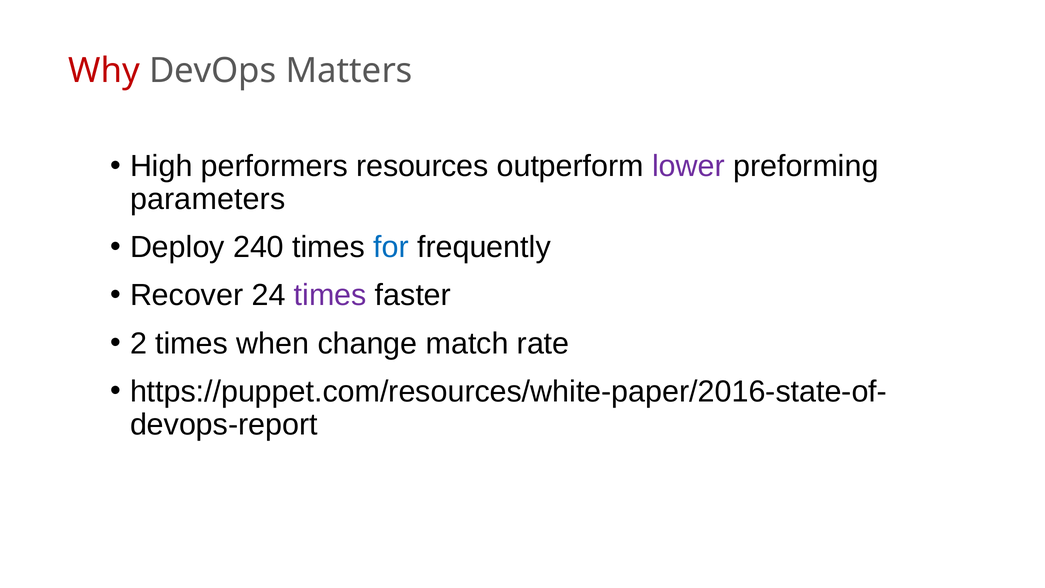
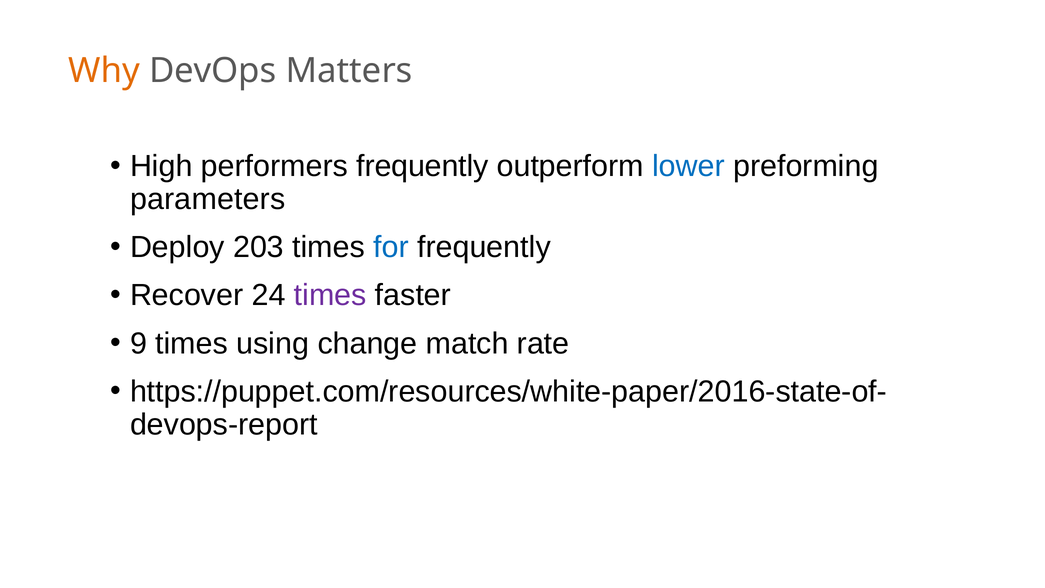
Why colour: red -> orange
performers resources: resources -> frequently
lower colour: purple -> blue
240: 240 -> 203
2: 2 -> 9
when: when -> using
